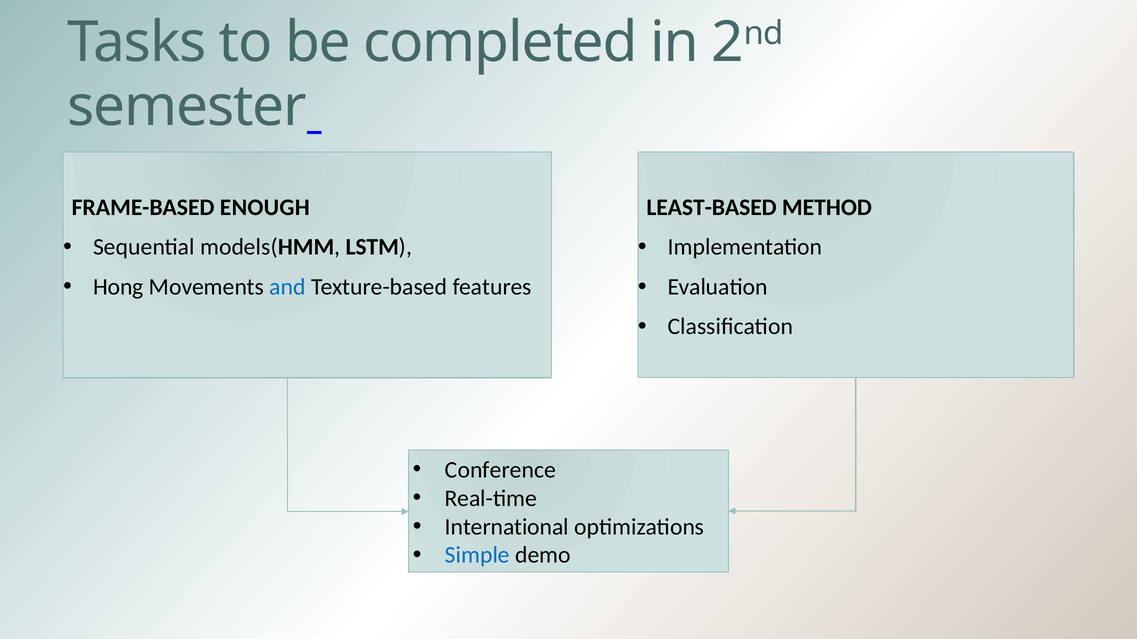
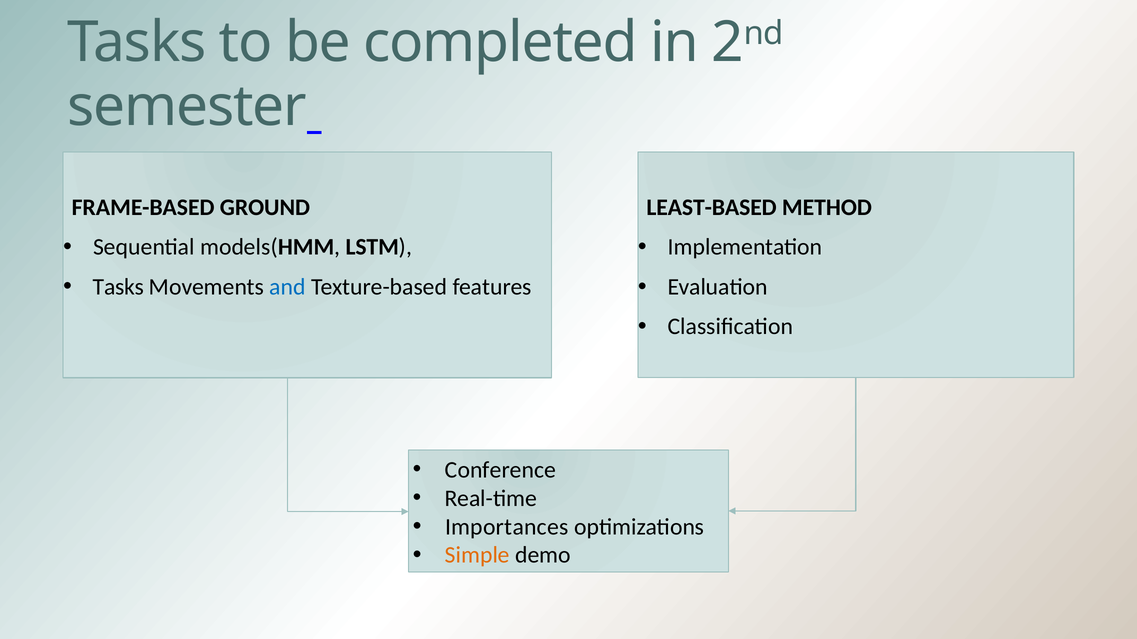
ENOUGH: ENOUGH -> GROUND
Hong at (118, 287): Hong -> Tasks
International: International -> Importances
Simple colour: blue -> orange
